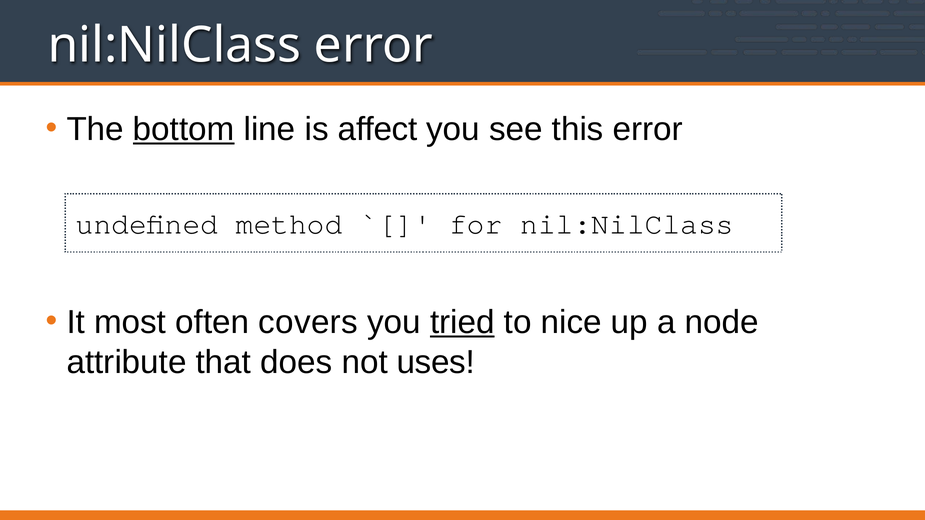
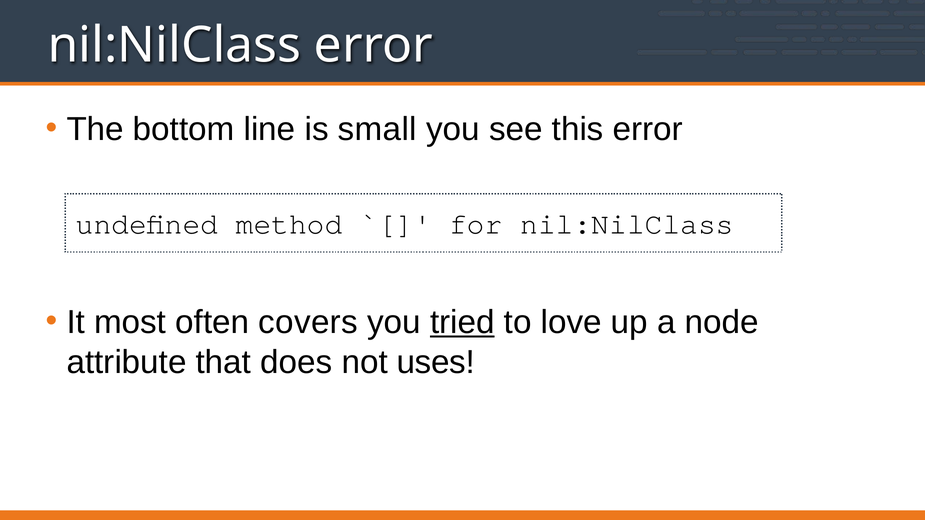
bottom underline: present -> none
affect: affect -> small
nice: nice -> love
